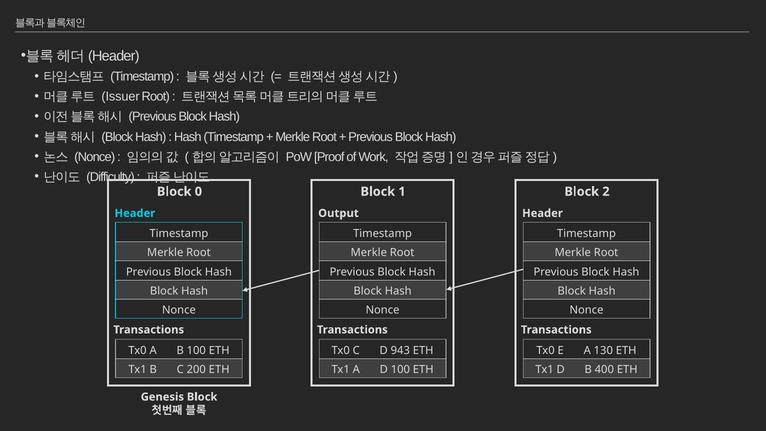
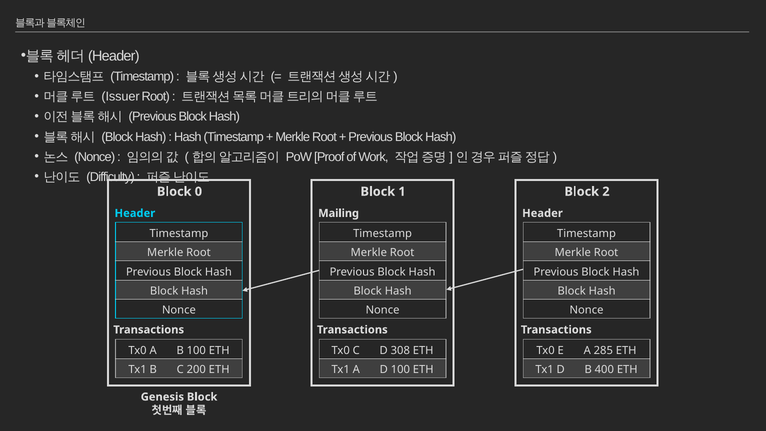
Output: Output -> Mailing
943: 943 -> 308
130: 130 -> 285
